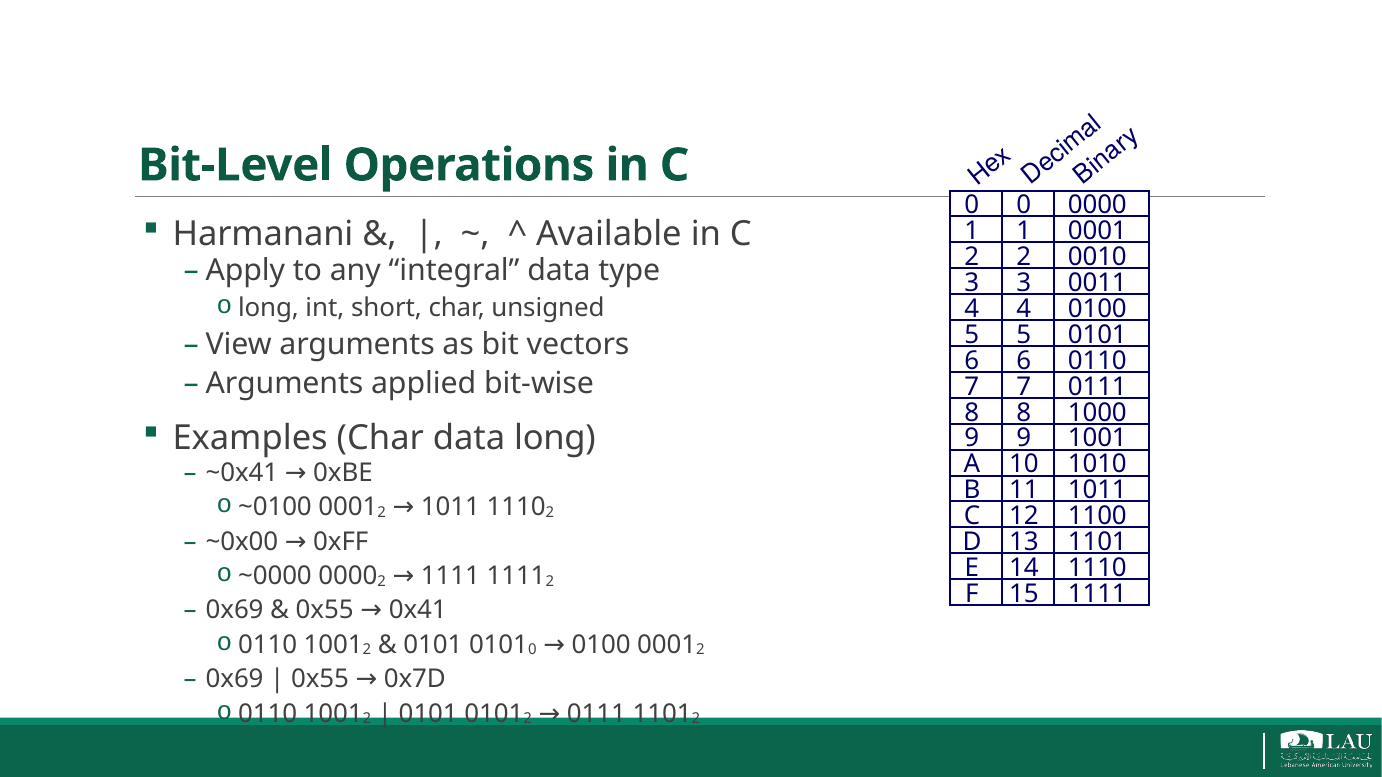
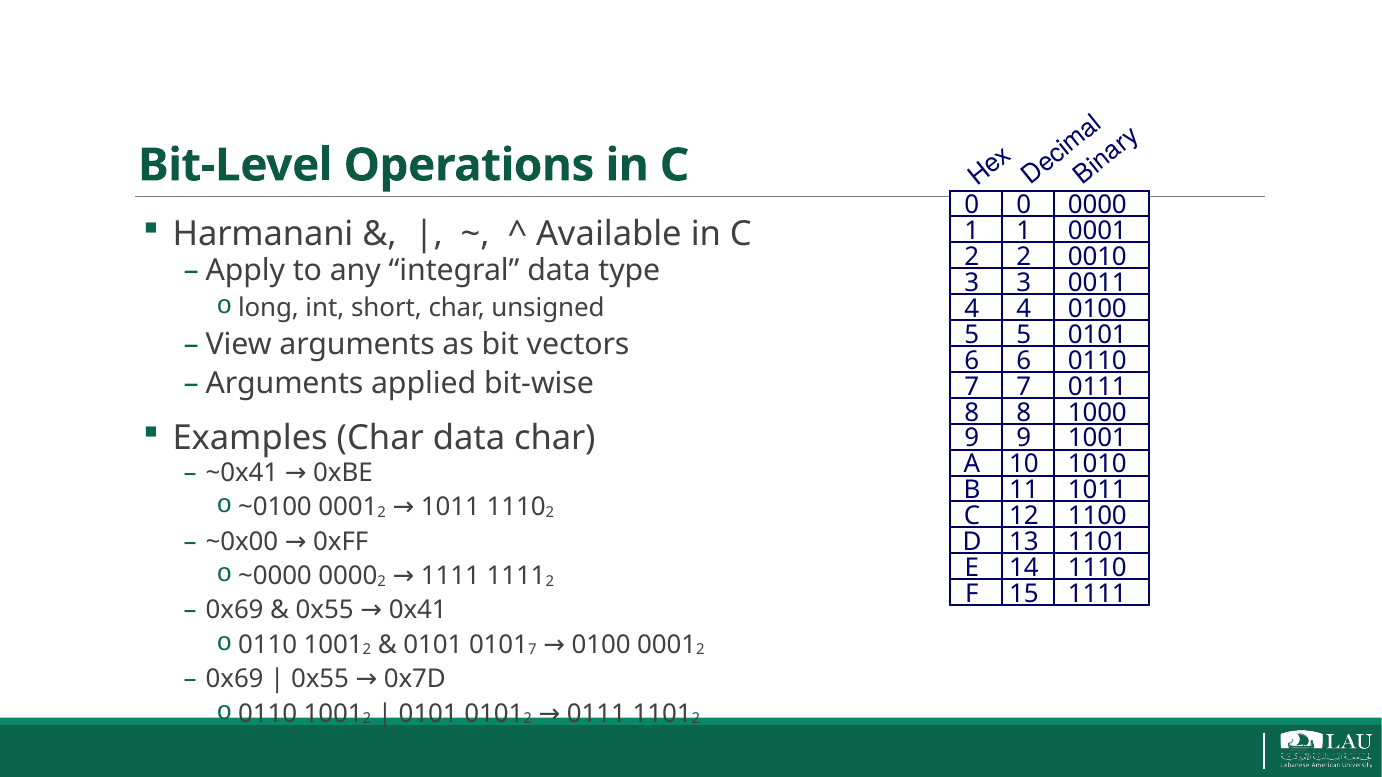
data long: long -> char
0101 0: 0 -> 7
